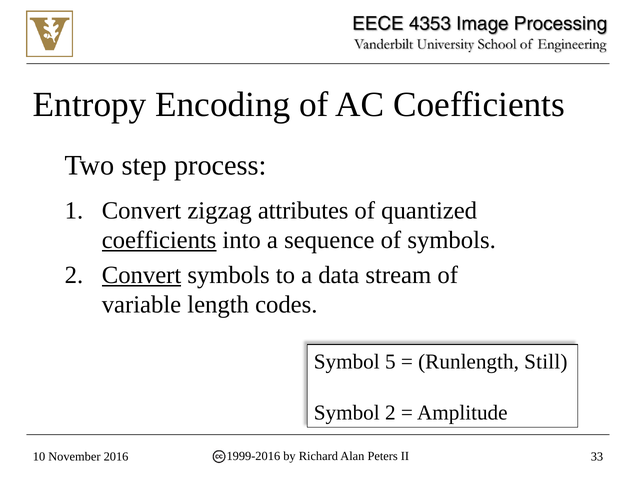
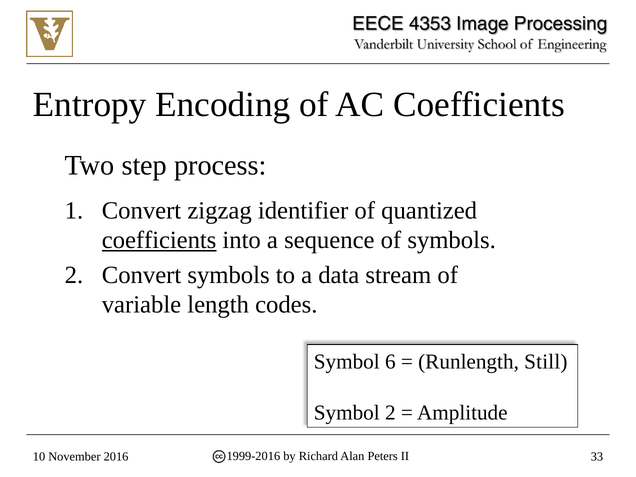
attributes: attributes -> identifier
Convert at (142, 275) underline: present -> none
5: 5 -> 6
